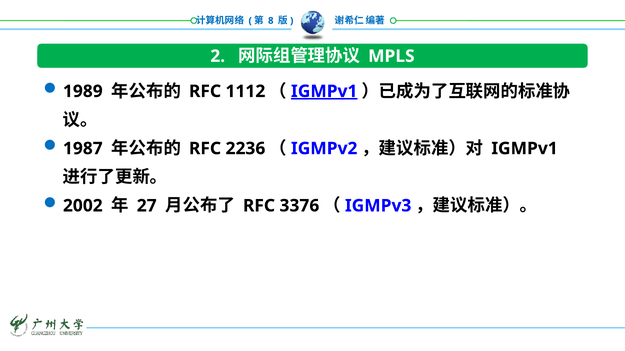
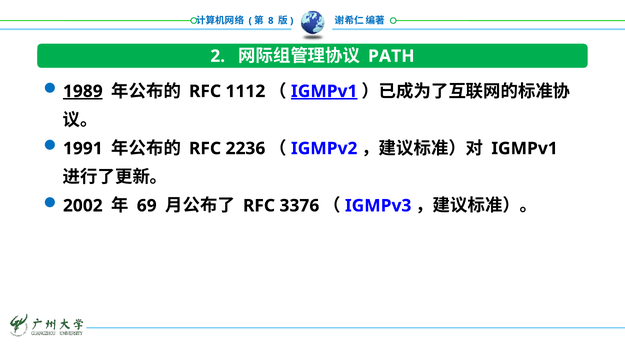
MPLS: MPLS -> PATH
1989 underline: none -> present
1987: 1987 -> 1991
27: 27 -> 69
